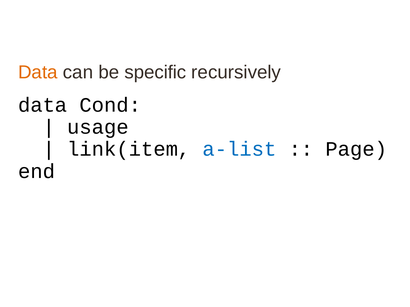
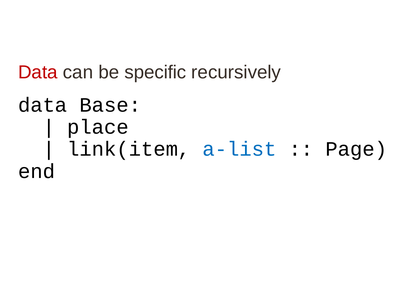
Data at (38, 73) colour: orange -> red
Cond: Cond -> Base
usage: usage -> place
